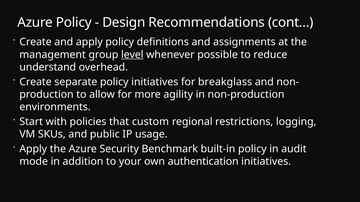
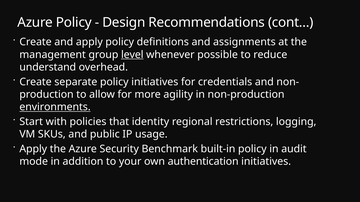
breakglass: breakglass -> credentials
environments underline: none -> present
custom: custom -> identity
